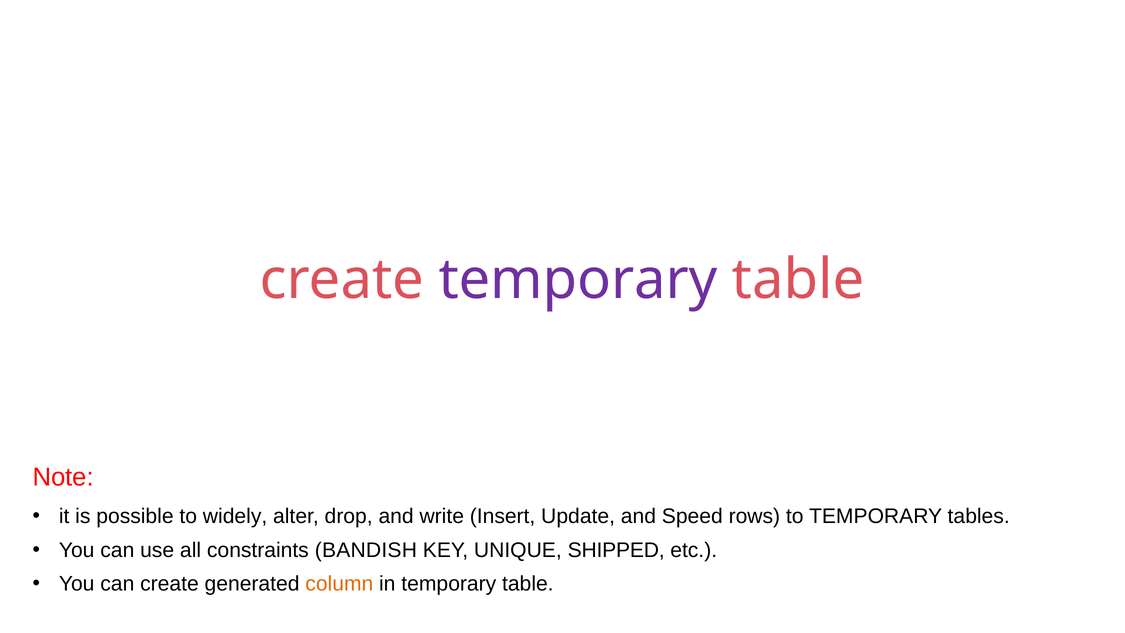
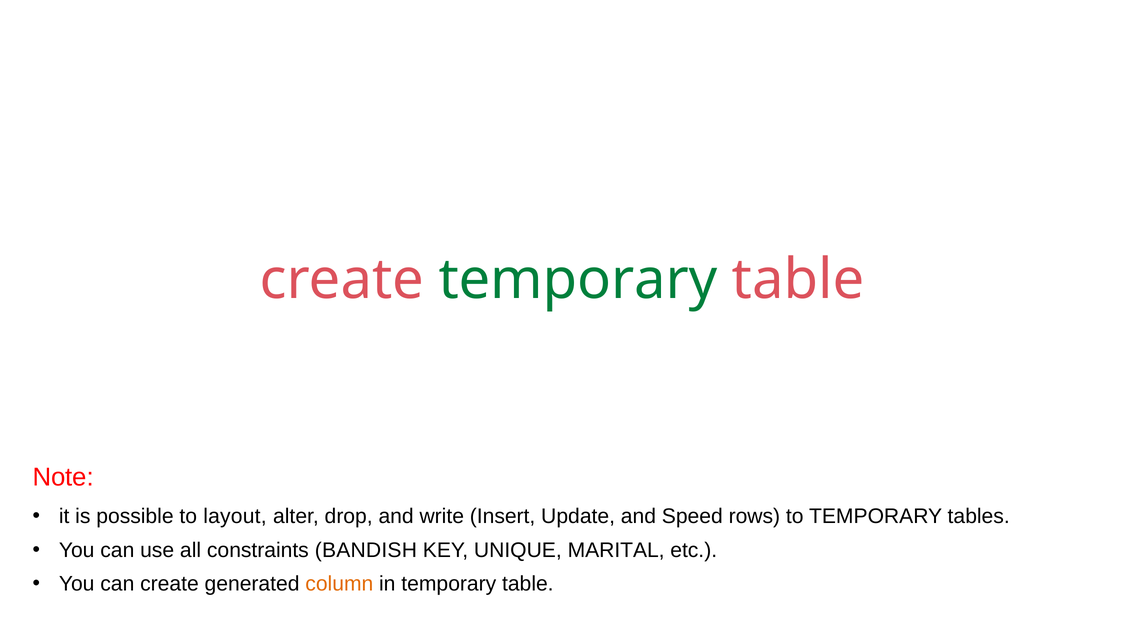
temporary at (578, 280) colour: purple -> green
widely: widely -> layout
SHIPPED: SHIPPED -> MARITAL
